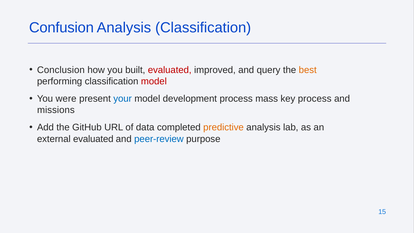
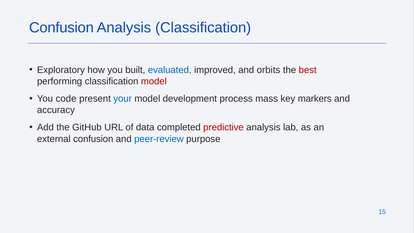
Conclusion: Conclusion -> Exploratory
evaluated at (170, 70) colour: red -> blue
query: query -> orbits
best colour: orange -> red
were: were -> code
key process: process -> markers
missions: missions -> accuracy
predictive colour: orange -> red
external evaluated: evaluated -> confusion
